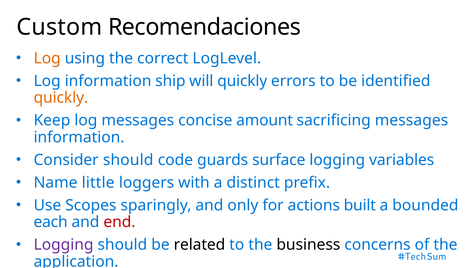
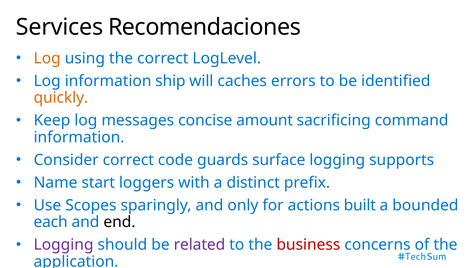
Custom: Custom -> Services
will quickly: quickly -> caches
sacrificing messages: messages -> command
Consider should: should -> correct
variables: variables -> supports
little: little -> start
end colour: red -> black
related colour: black -> purple
business colour: black -> red
